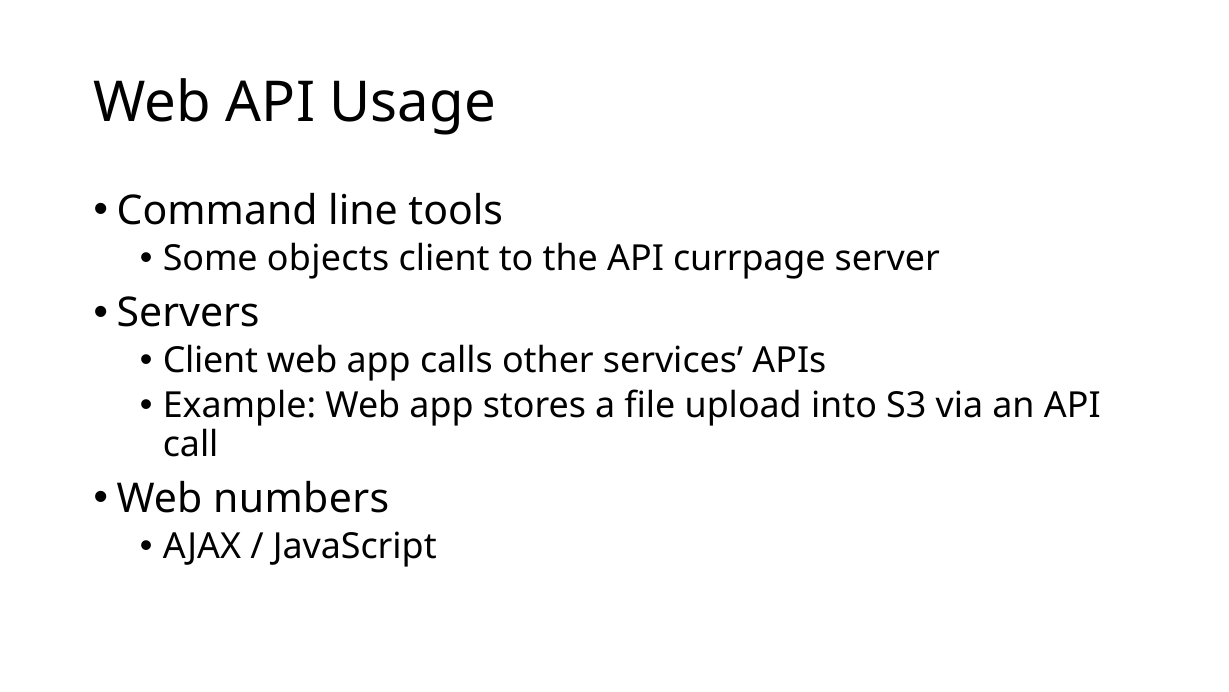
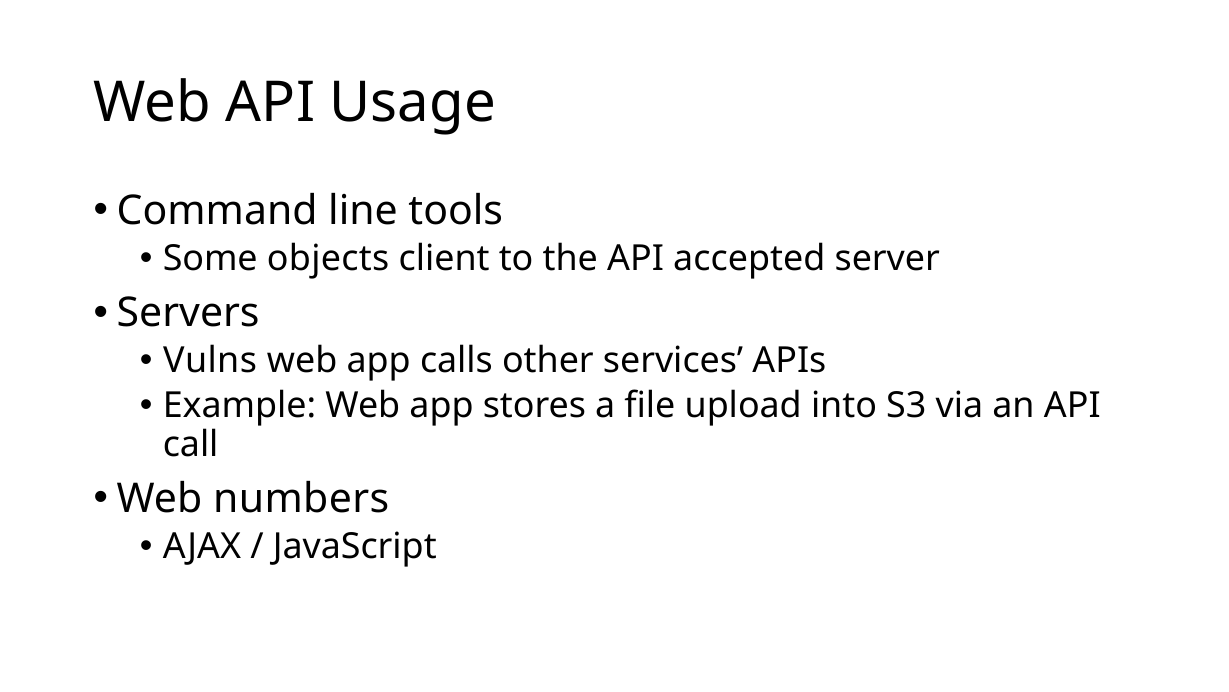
currpage: currpage -> accepted
Client at (210, 360): Client -> Vulns
